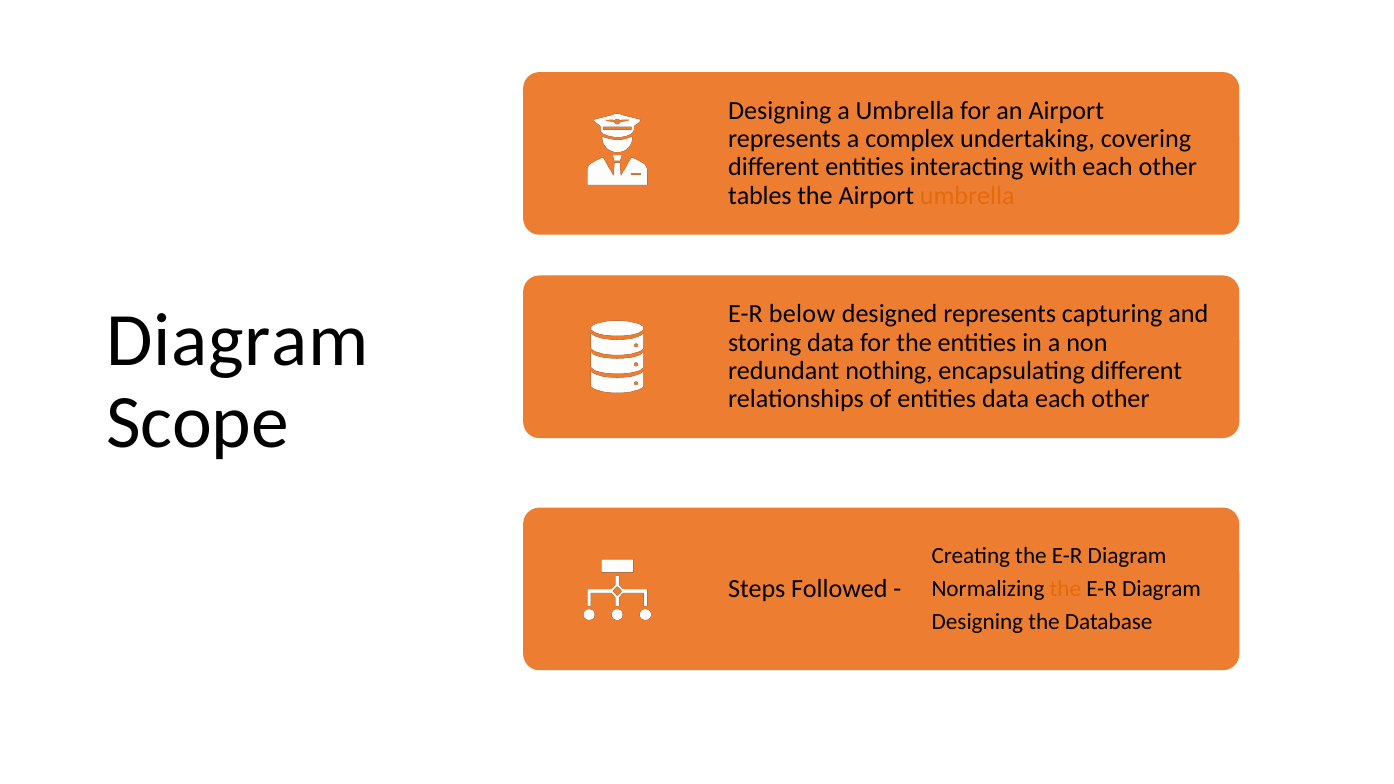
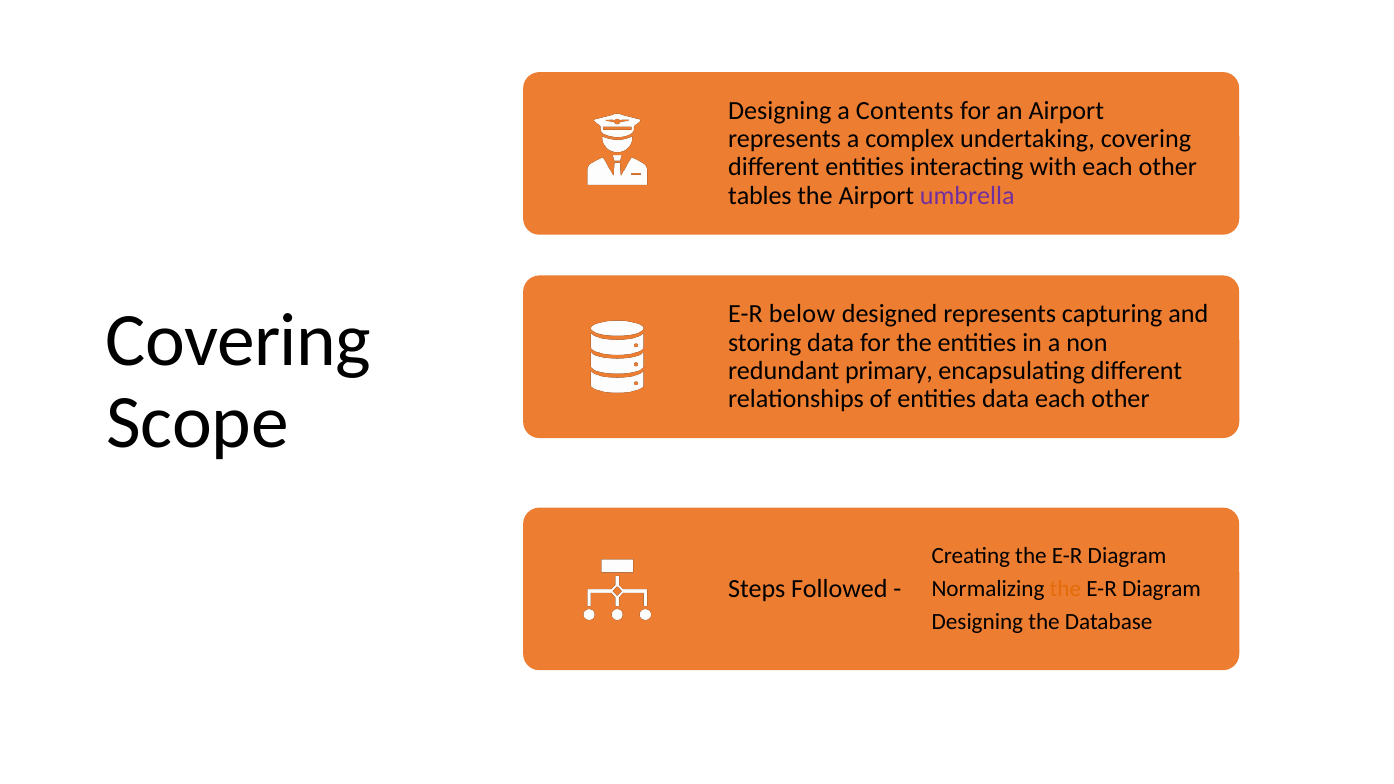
a Umbrella: Umbrella -> Contents
umbrella at (967, 196) colour: orange -> purple
Diagram at (238, 341): Diagram -> Covering
nothing: nothing -> primary
